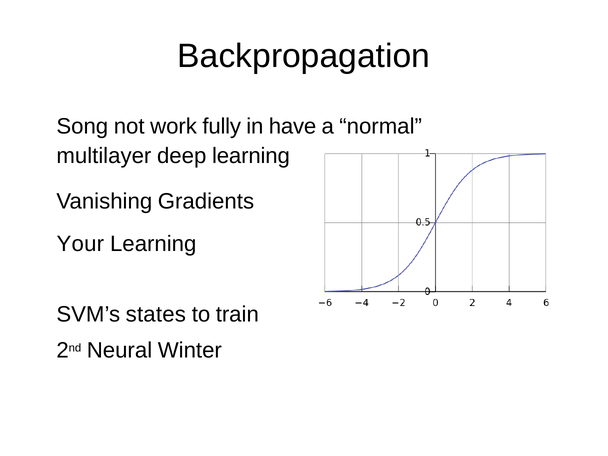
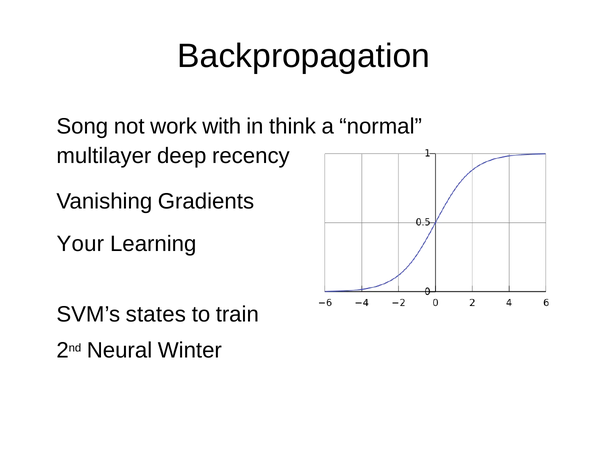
fully: fully -> with
have: have -> think
deep learning: learning -> recency
